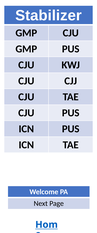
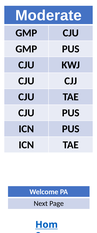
Stabilizer: Stabilizer -> Moderate
